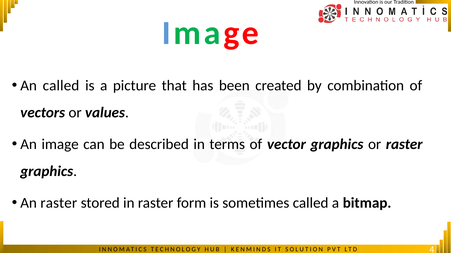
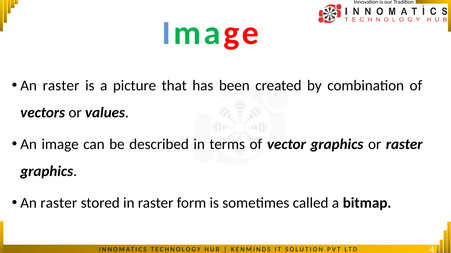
called at (61, 86): called -> raster
